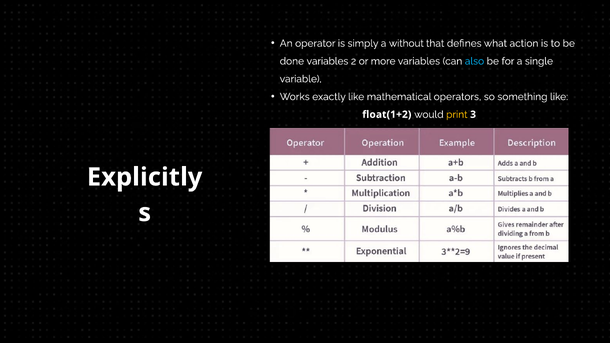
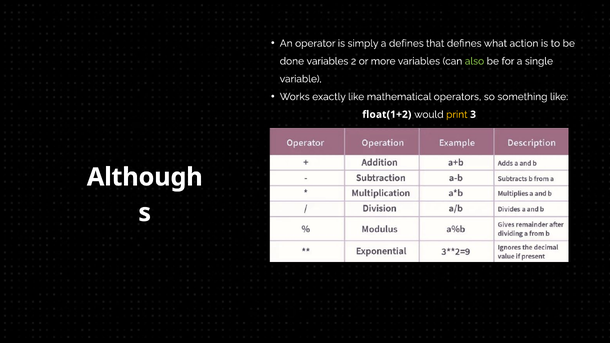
a without: without -> defines
also colour: light blue -> light green
Explicitly: Explicitly -> Although
